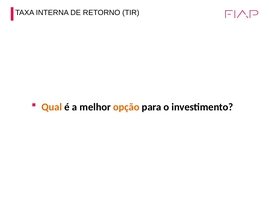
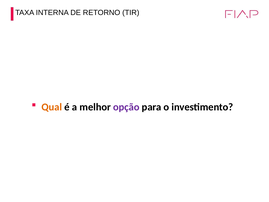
opção colour: orange -> purple
